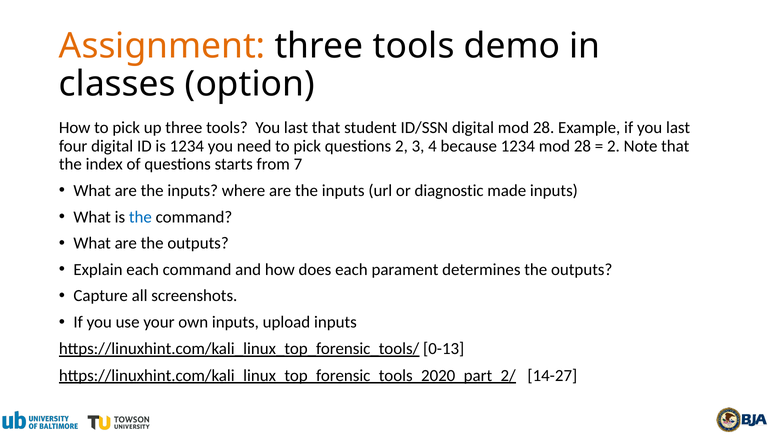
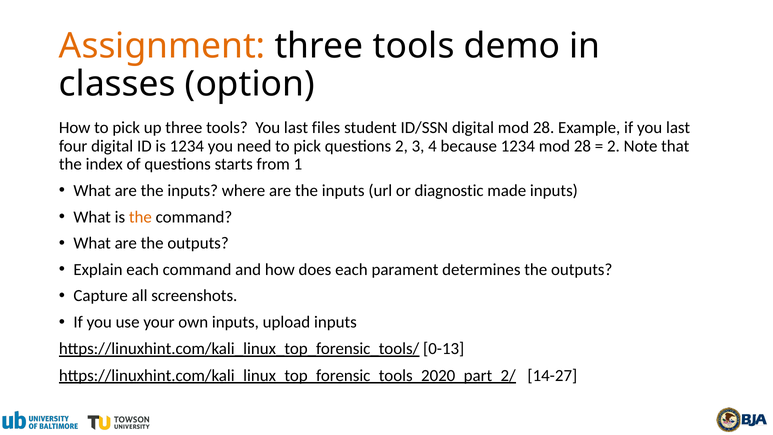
last that: that -> files
7: 7 -> 1
the at (140, 217) colour: blue -> orange
